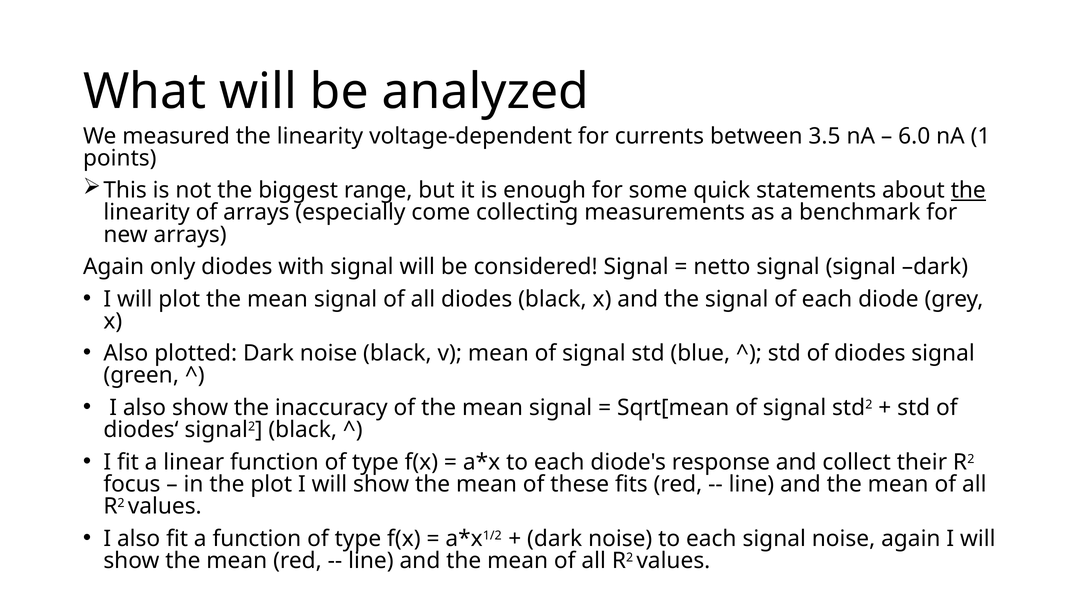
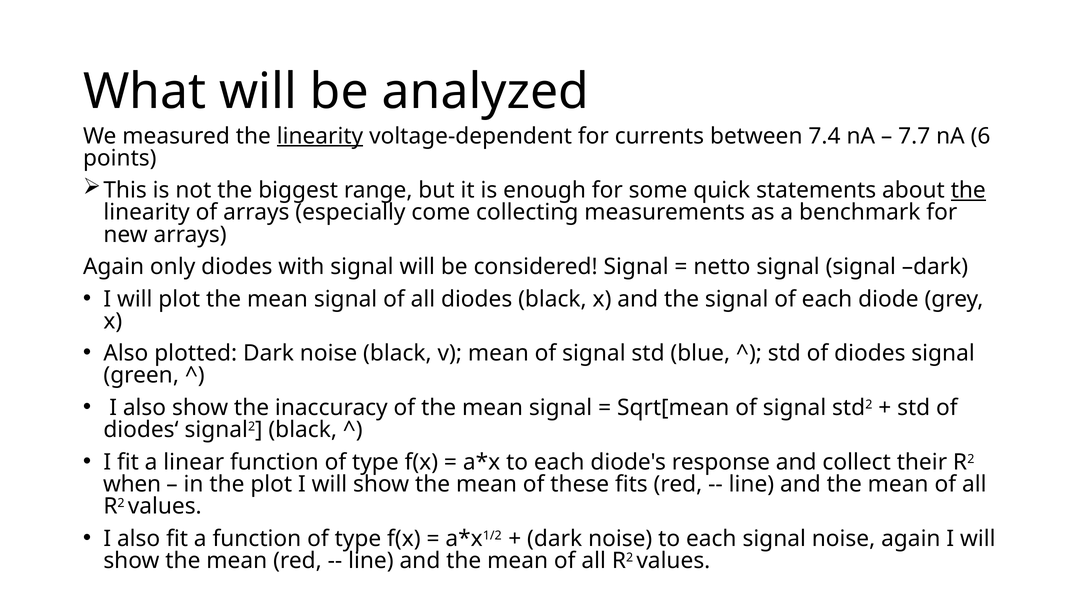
linearity at (320, 136) underline: none -> present
3.5: 3.5 -> 7.4
6.0: 6.0 -> 7.7
1: 1 -> 6
focus: focus -> when
